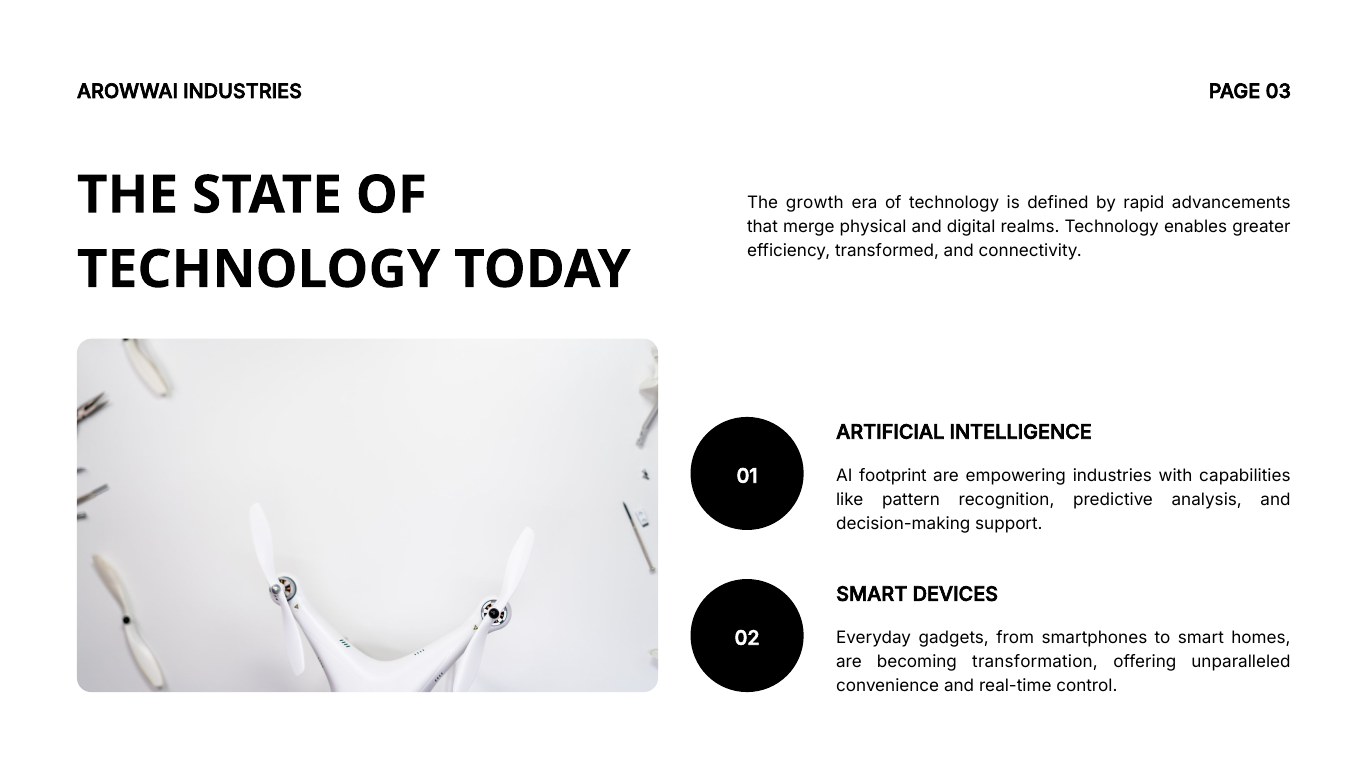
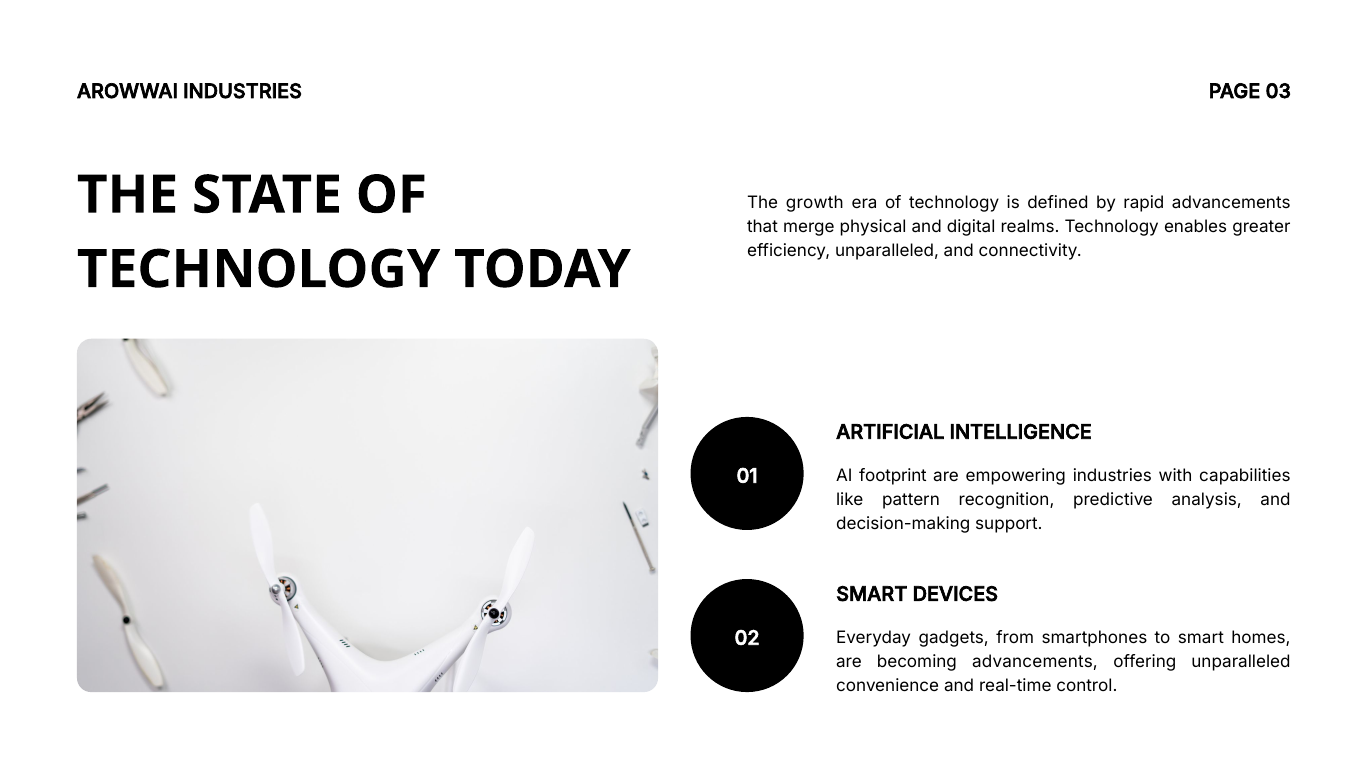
efficiency transformed: transformed -> unparalleled
becoming transformation: transformation -> advancements
